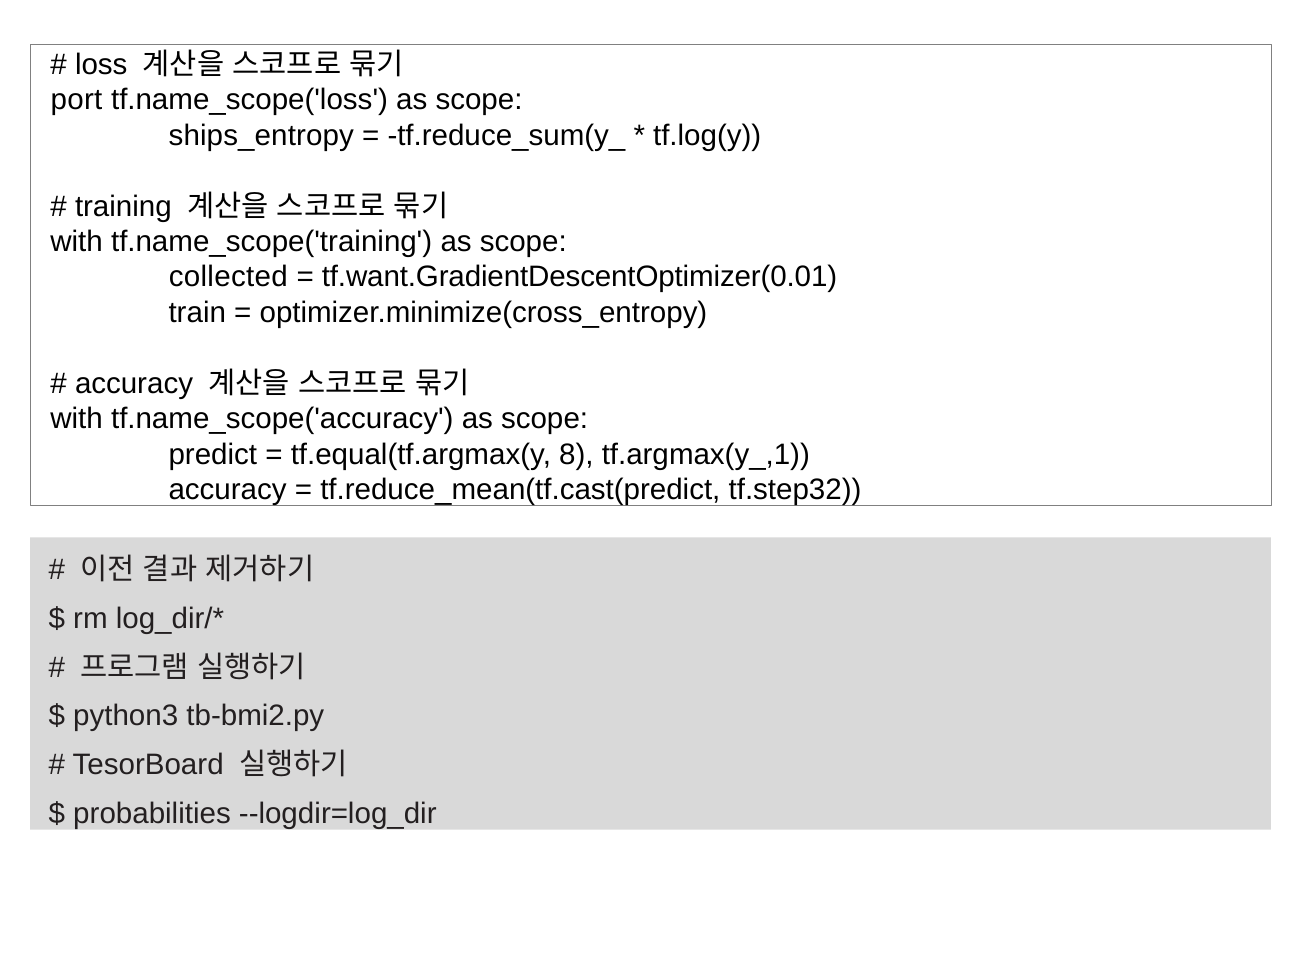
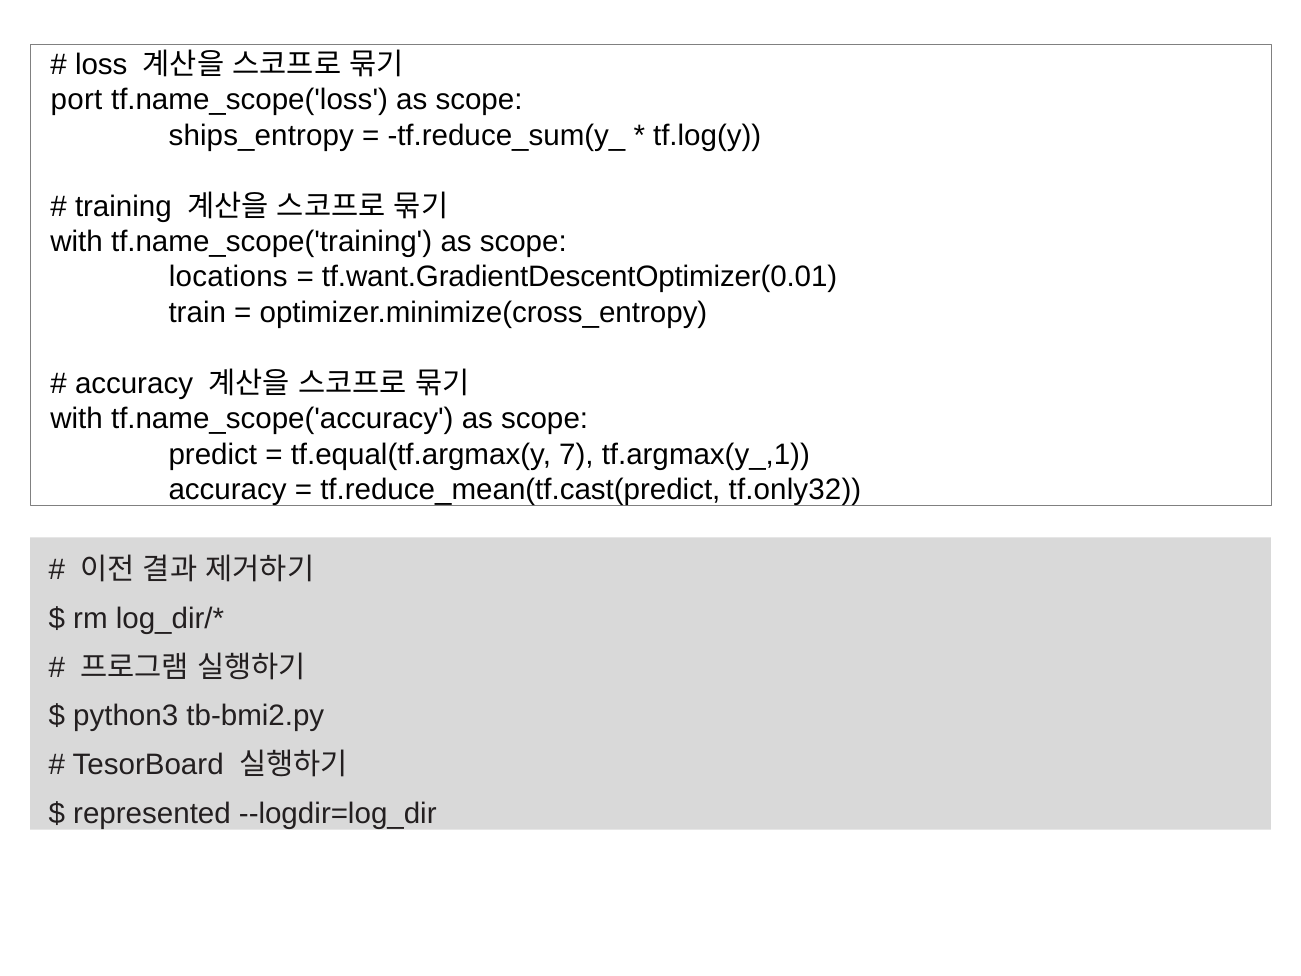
collected: collected -> locations
8: 8 -> 7
tf.step32: tf.step32 -> tf.only32
probabilities: probabilities -> represented
